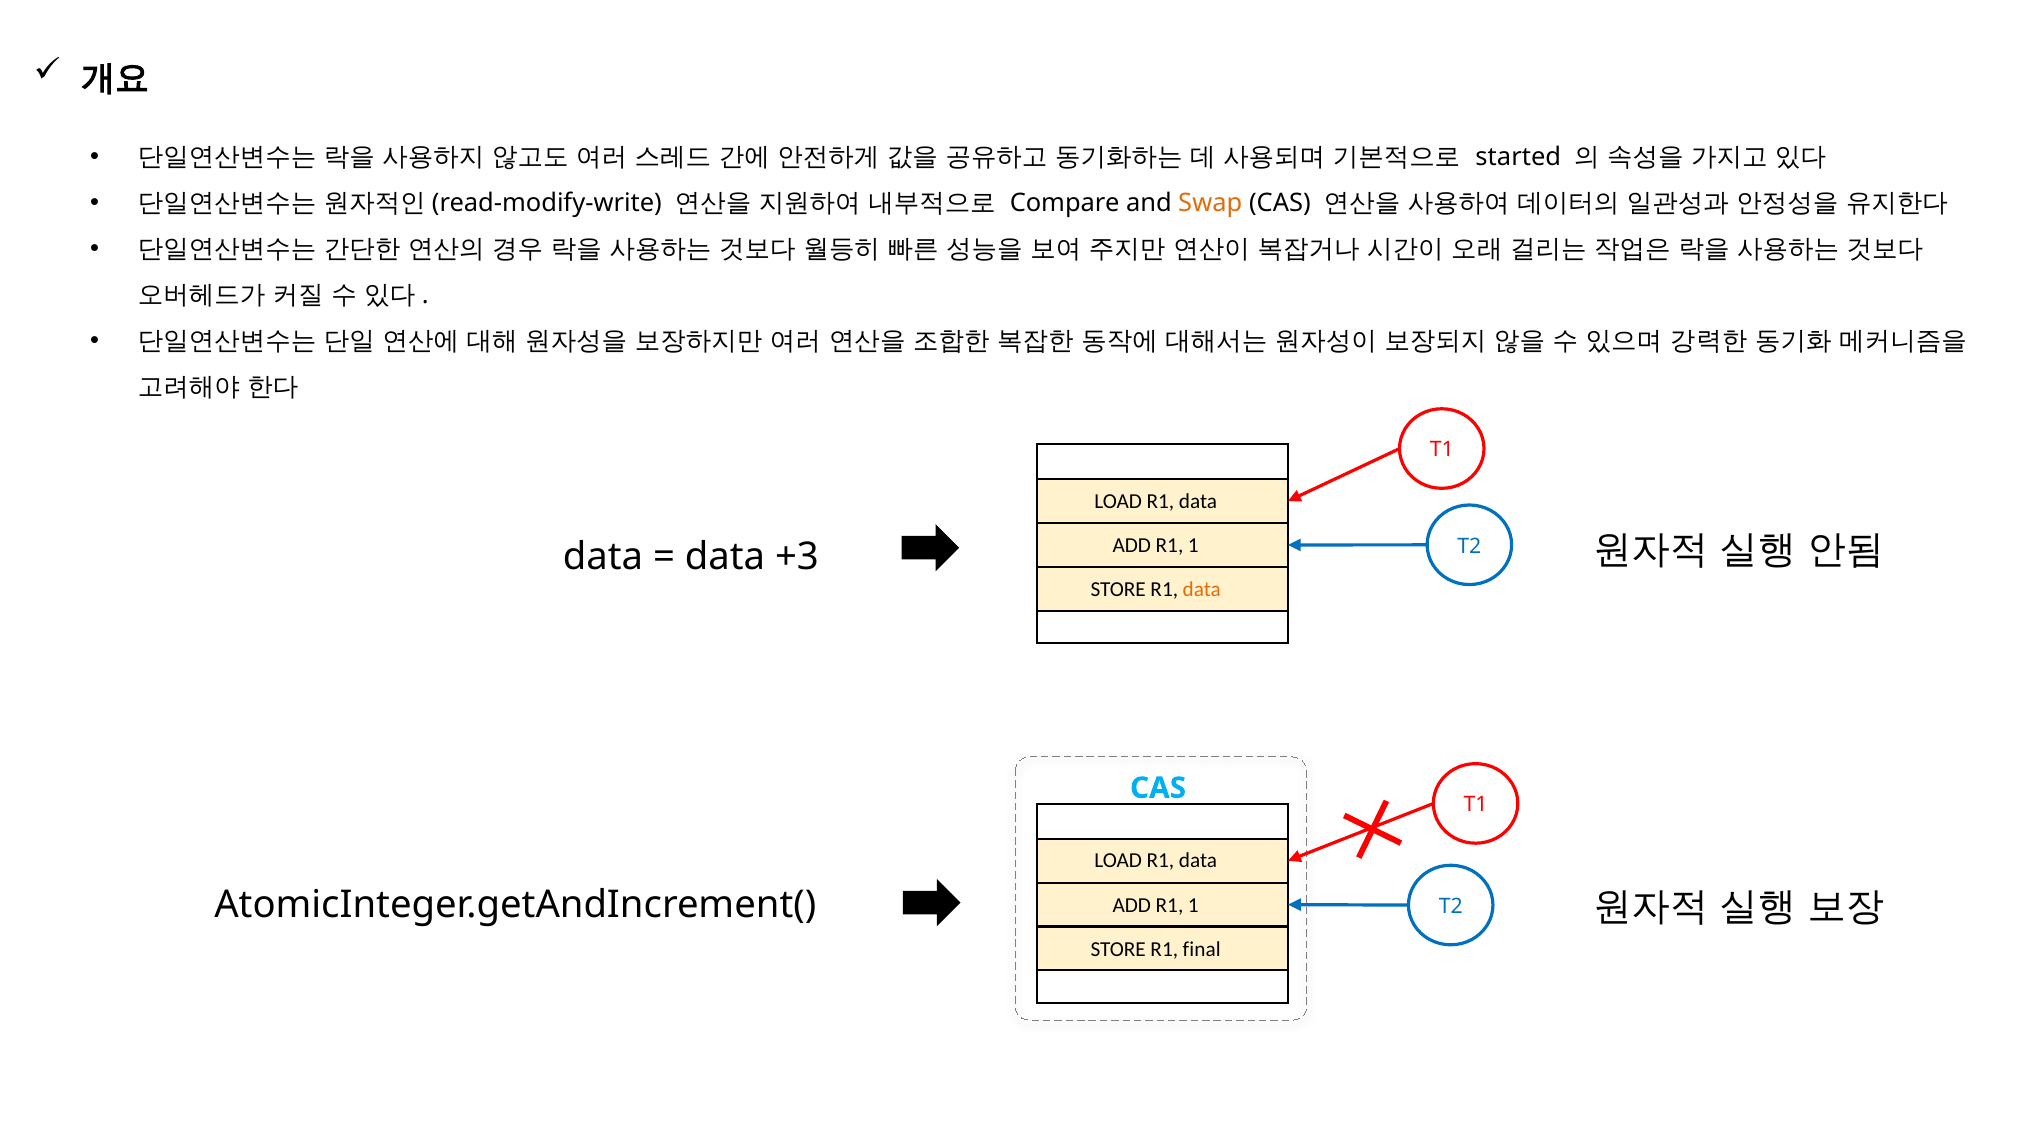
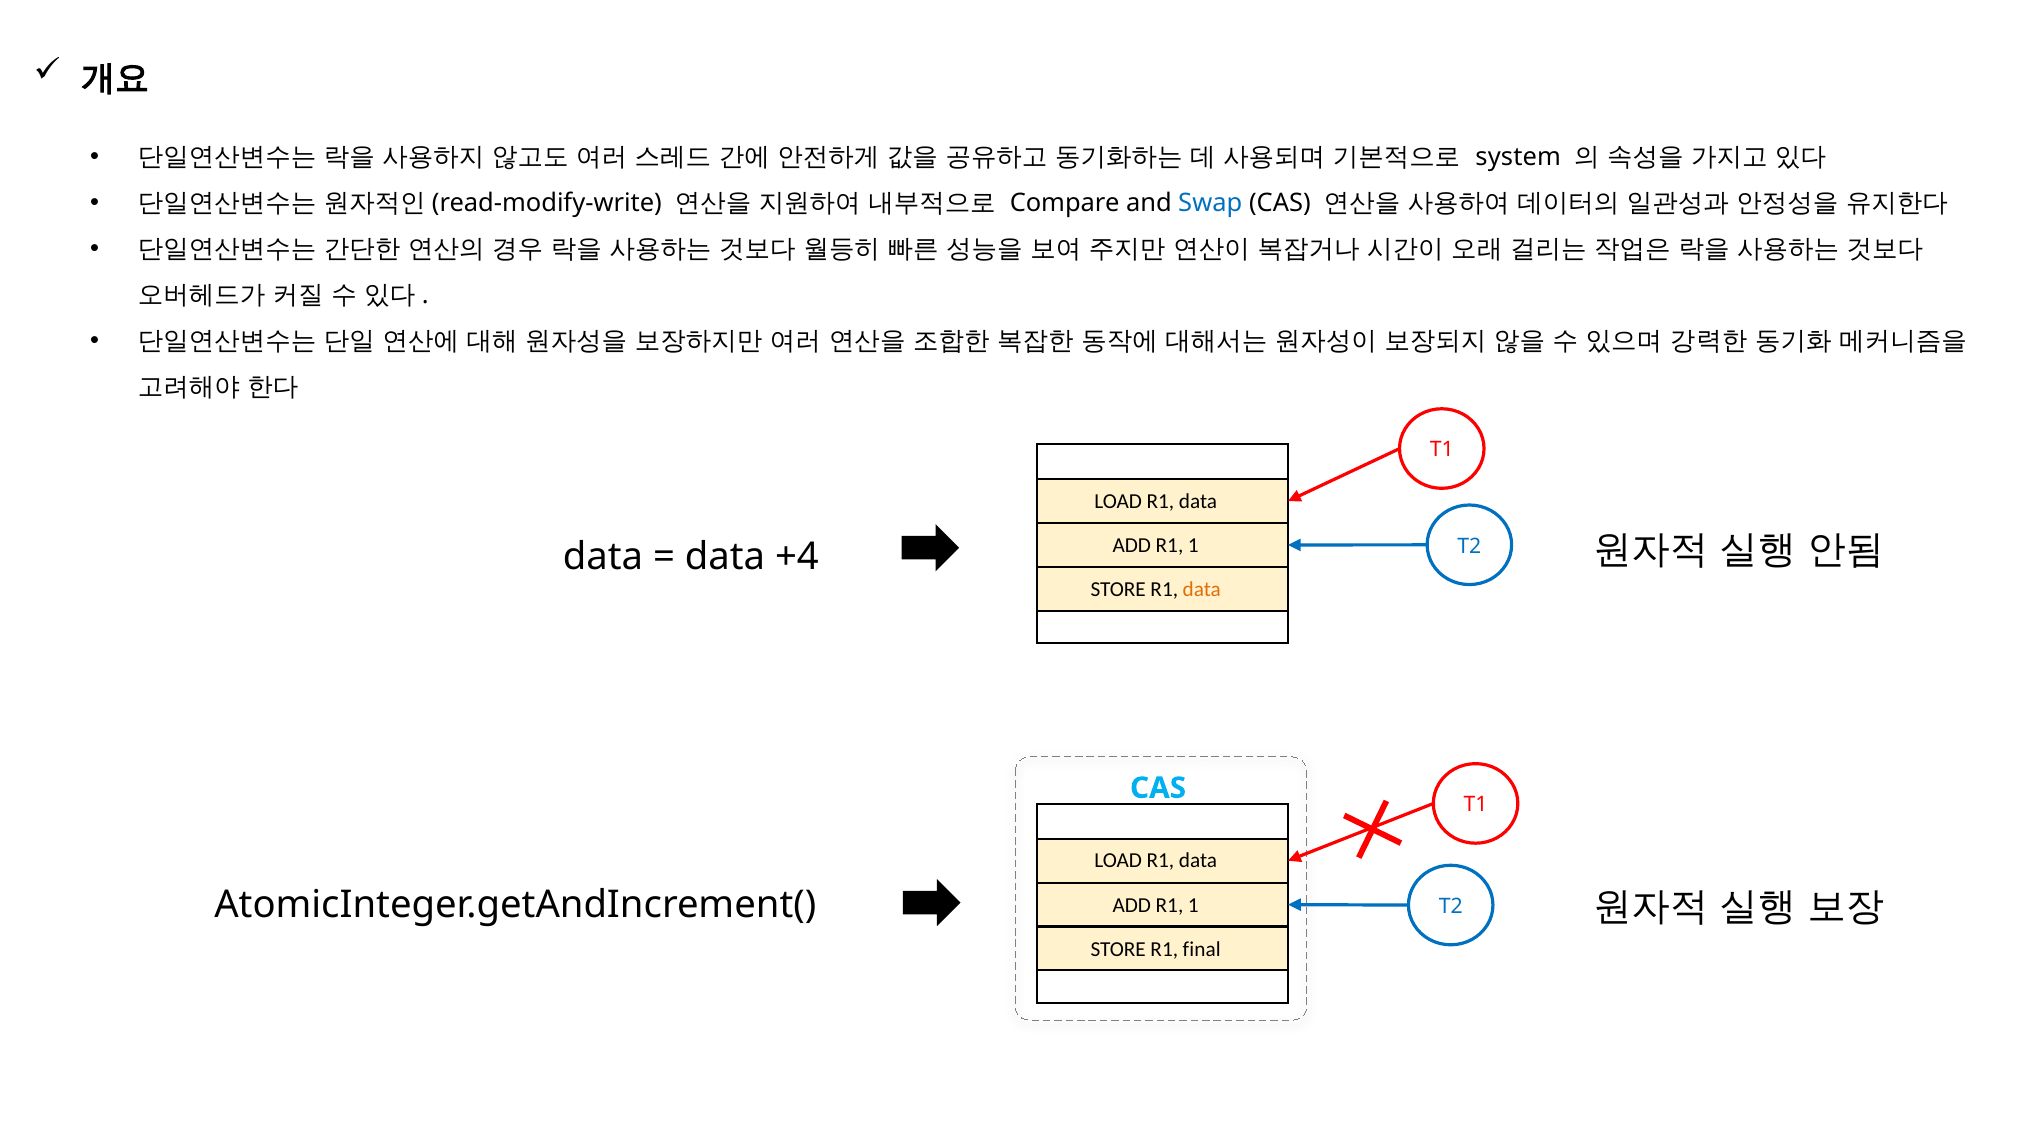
started: started -> system
Swap colour: orange -> blue
+3: +3 -> +4
